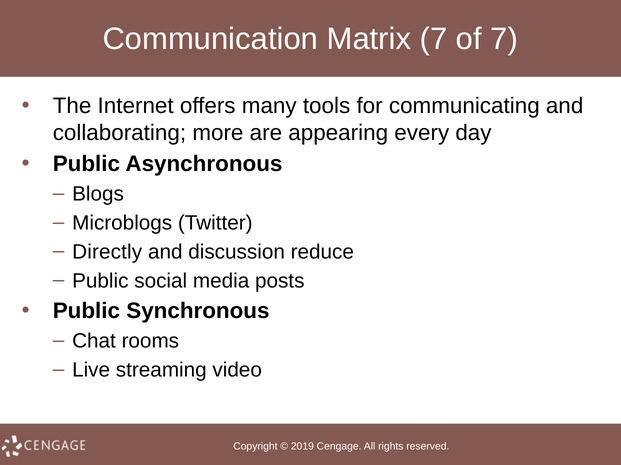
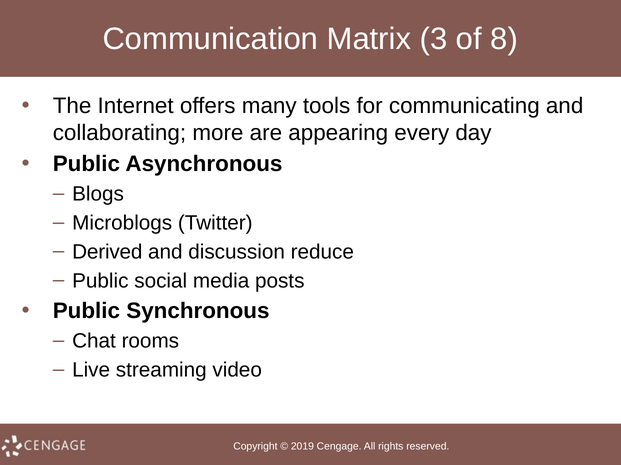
Matrix 7: 7 -> 3
of 7: 7 -> 8
Directly: Directly -> Derived
